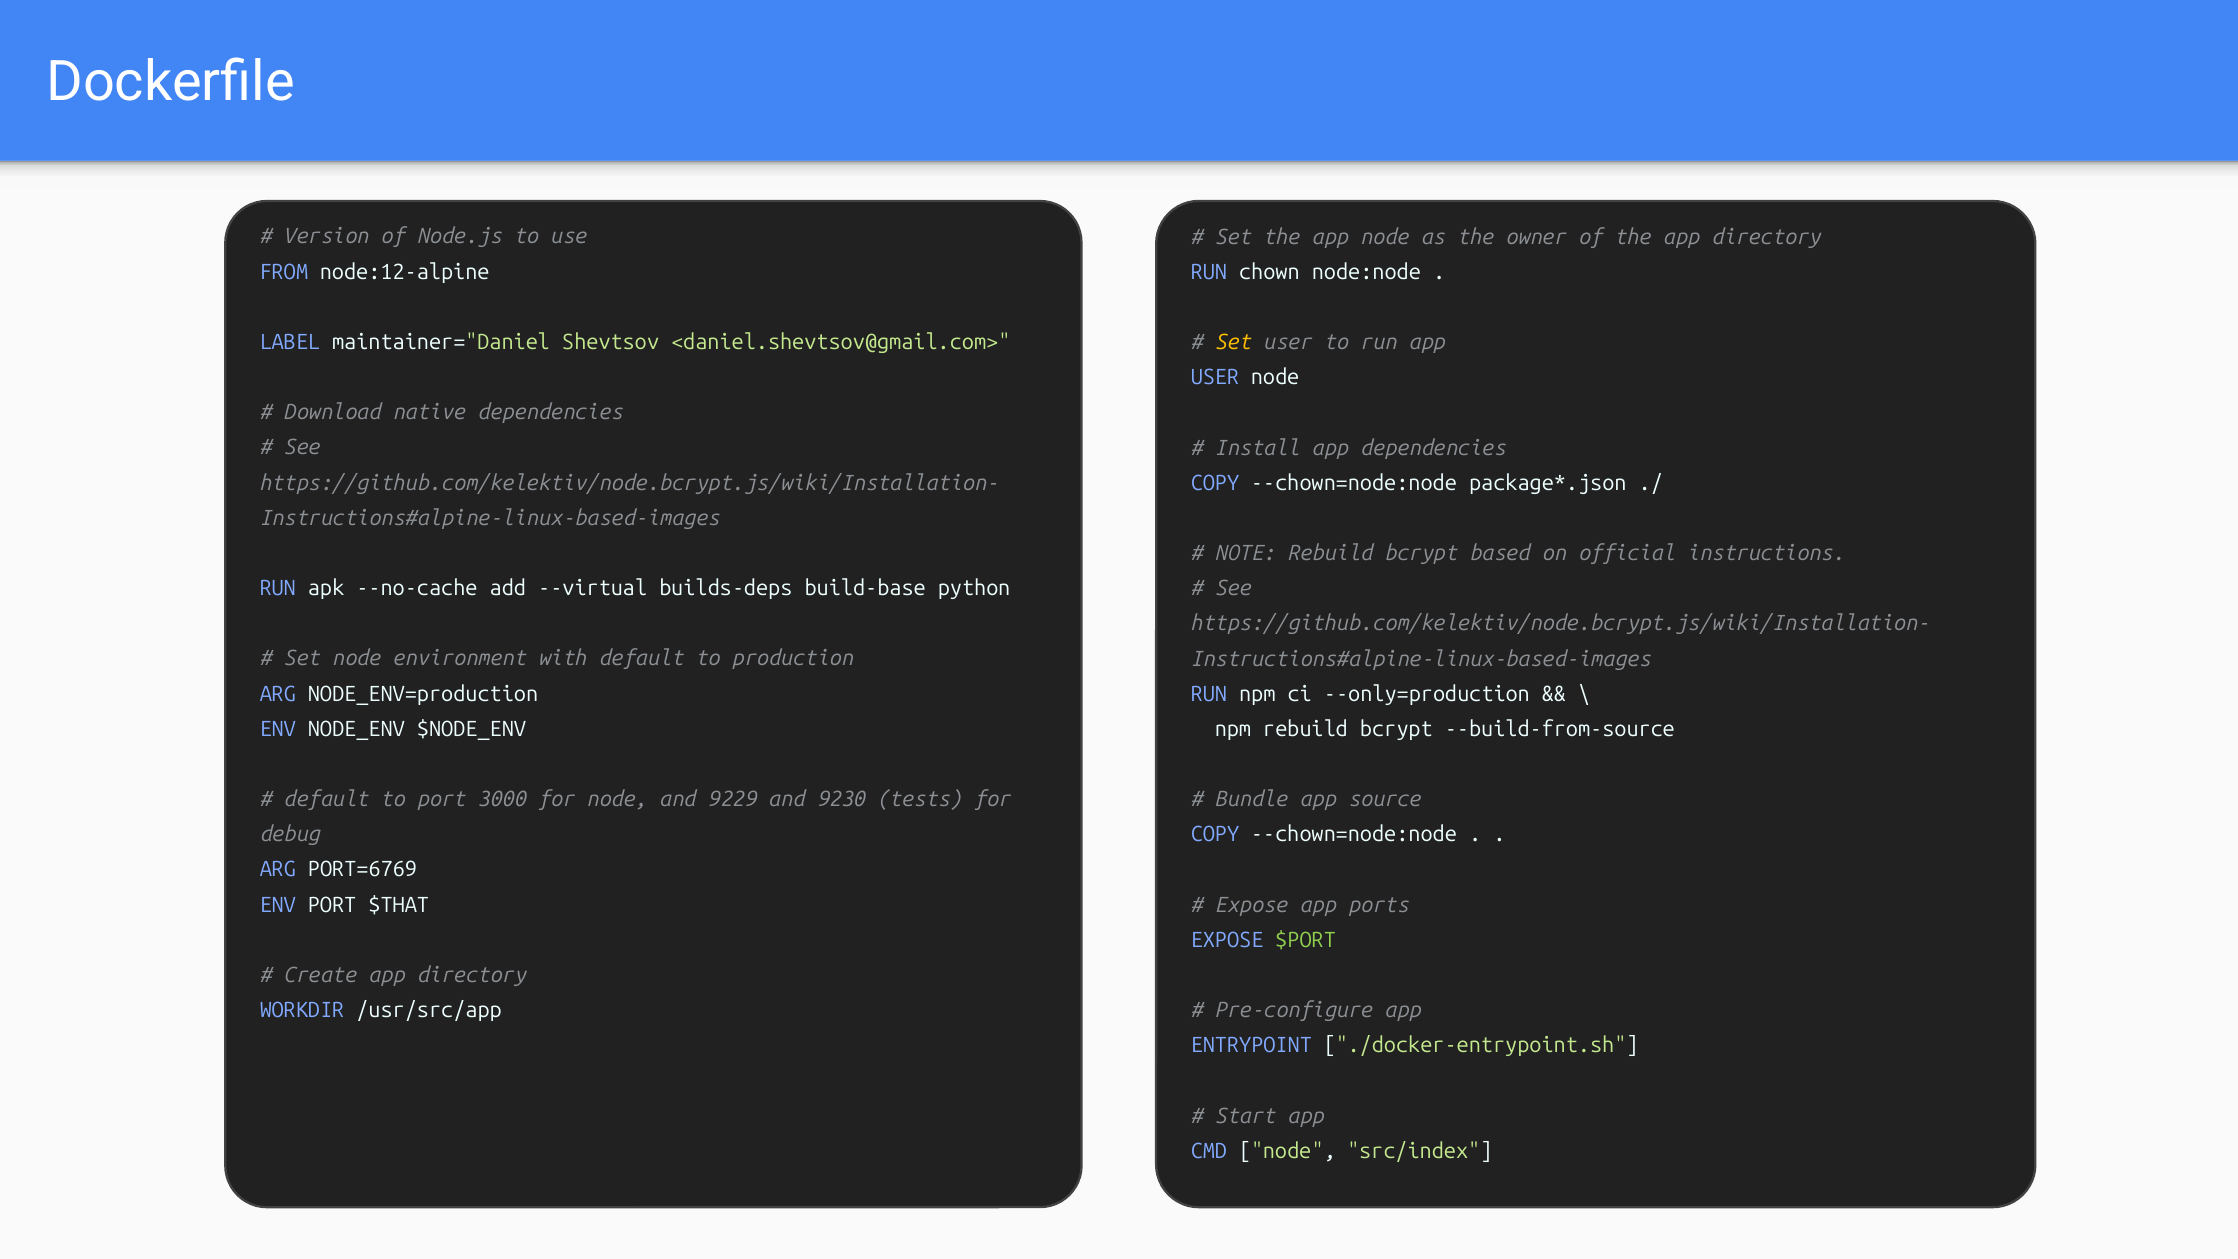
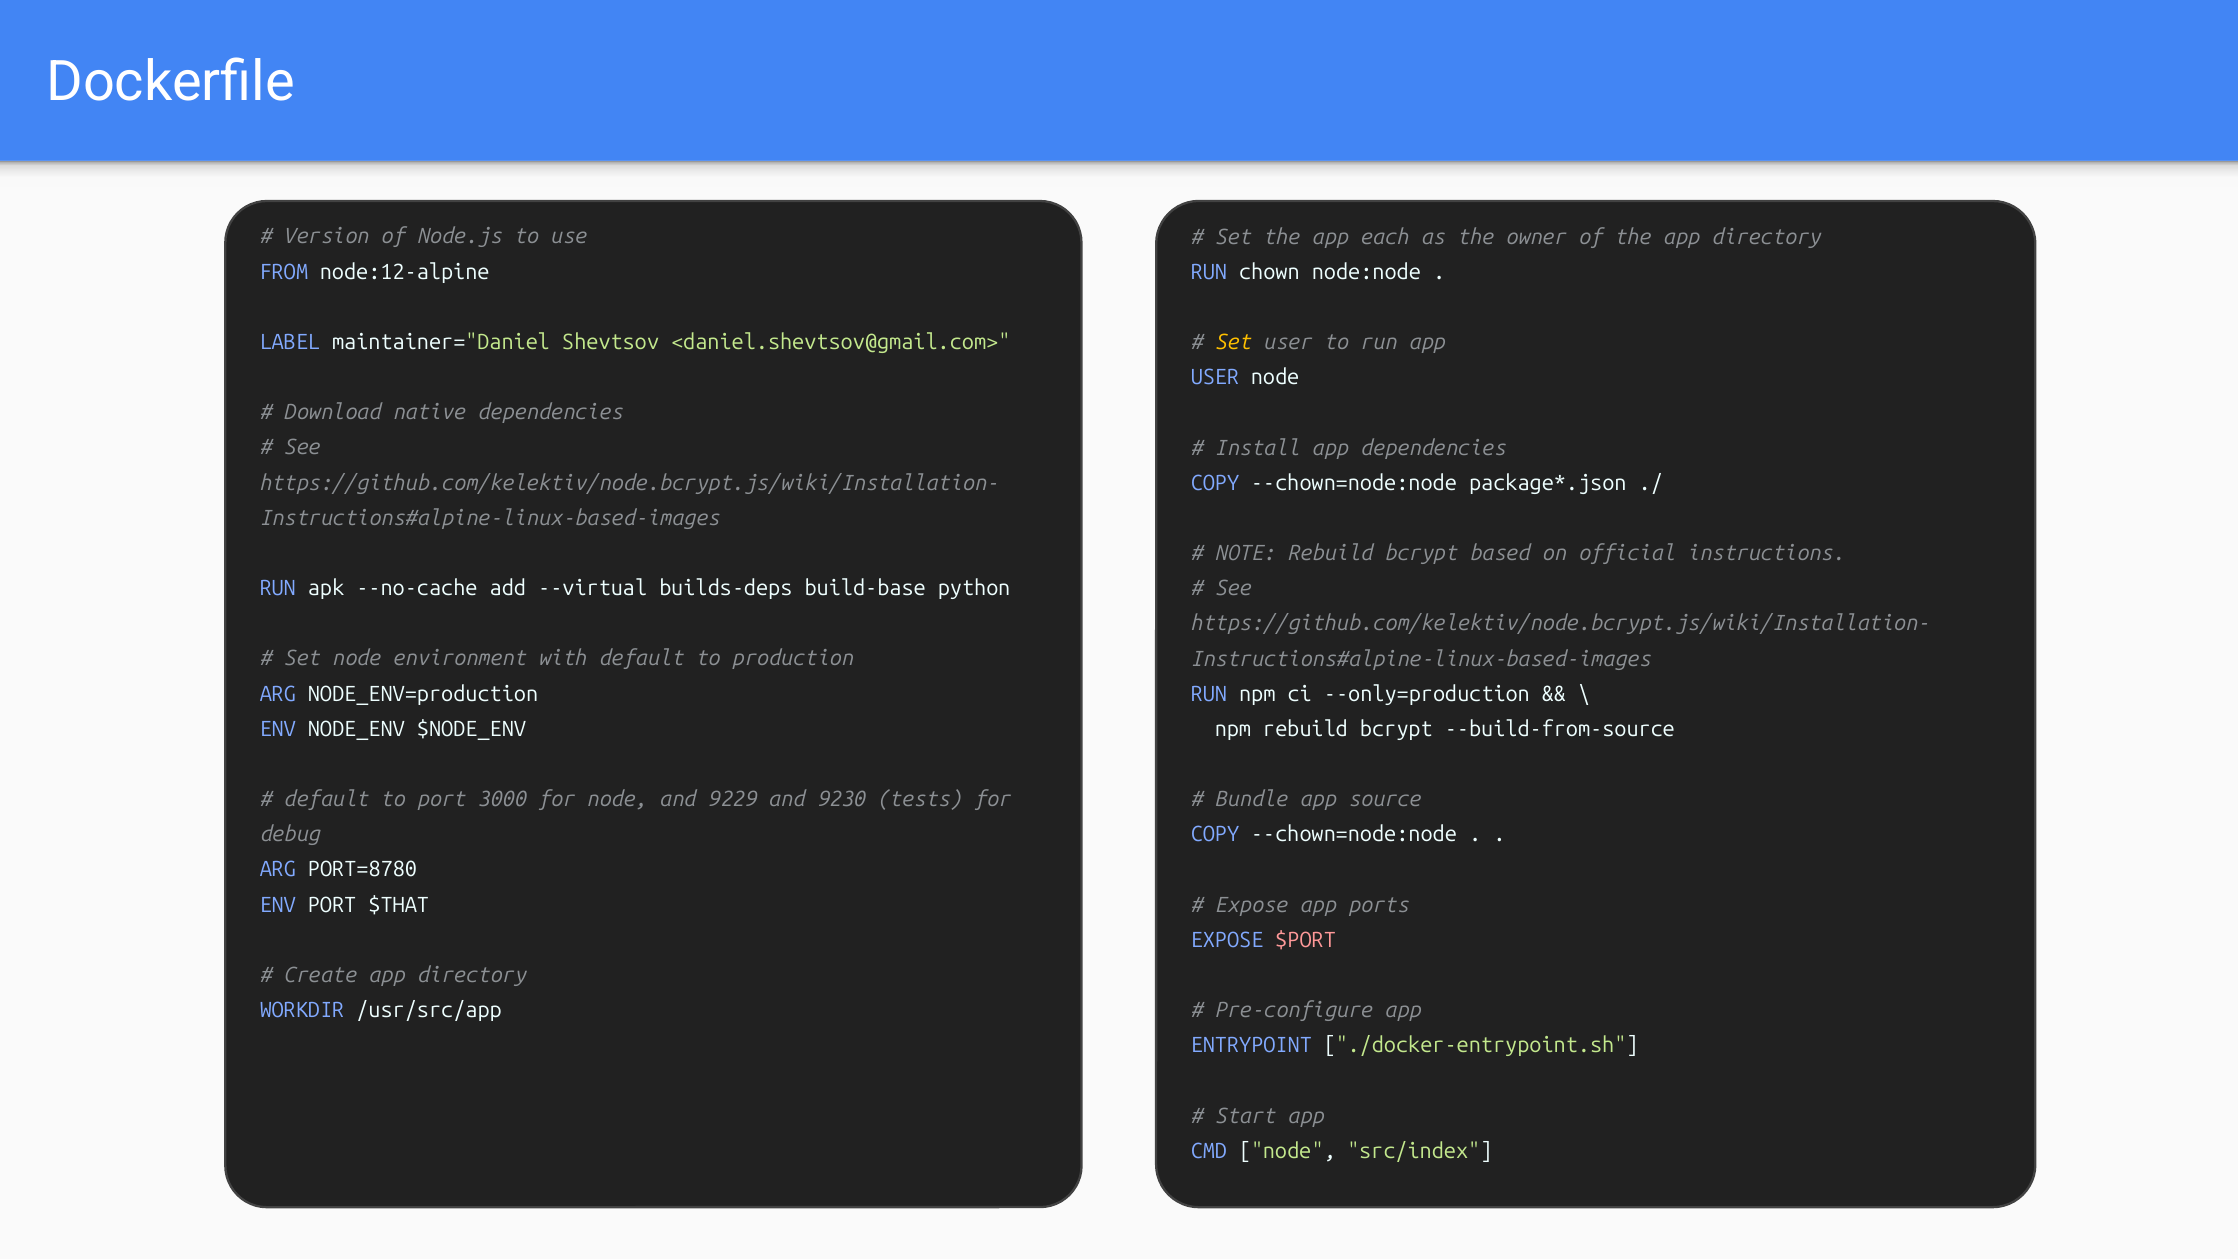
app node: node -> each
PORT=6769: PORT=6769 -> PORT=8780
$PORT colour: light green -> pink
